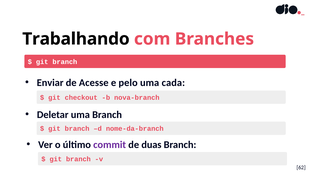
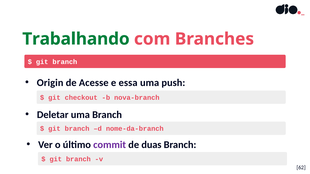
Trabalhando colour: black -> green
Enviar: Enviar -> Origin
pelo: pelo -> essa
cada: cada -> push
